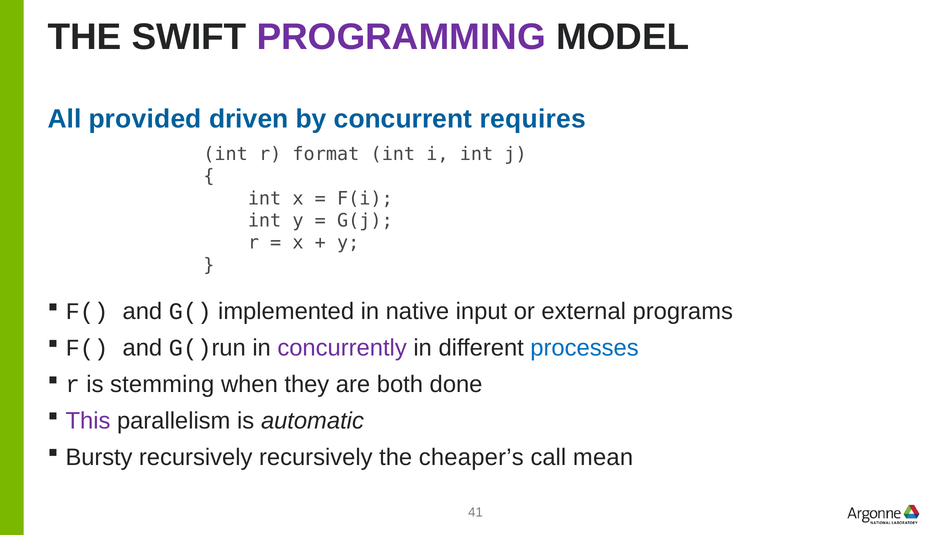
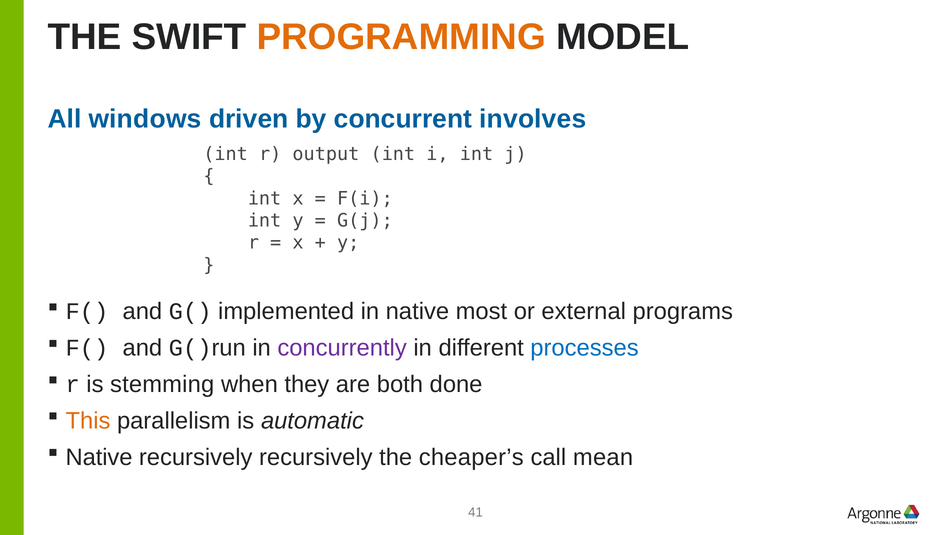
PROGRAMMING colour: purple -> orange
provided: provided -> windows
requires: requires -> involves
format: format -> output
input: input -> most
This colour: purple -> orange
Bursty at (99, 457): Bursty -> Native
